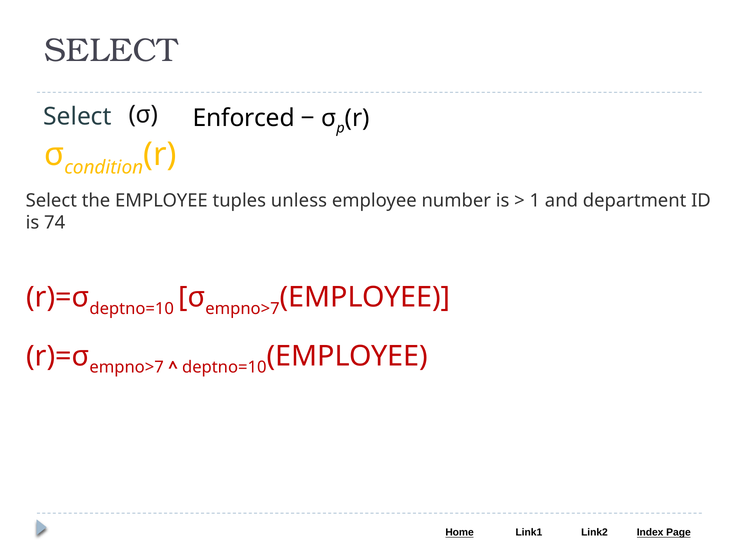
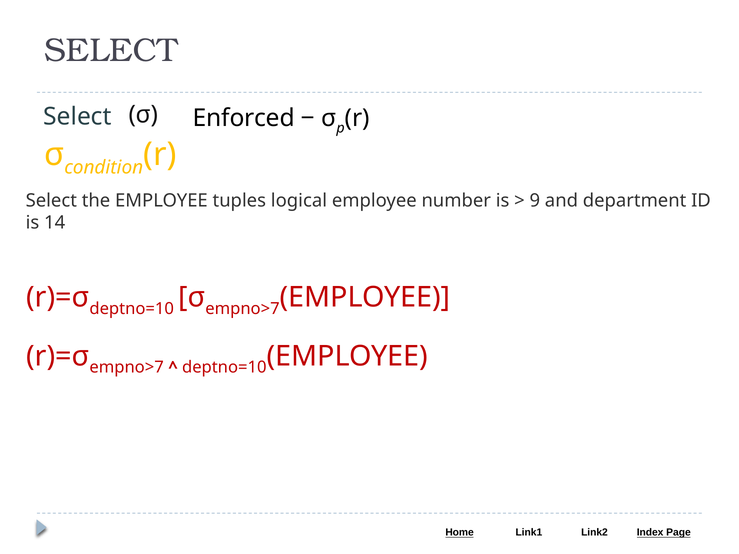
unless: unless -> logical
1: 1 -> 9
74: 74 -> 14
